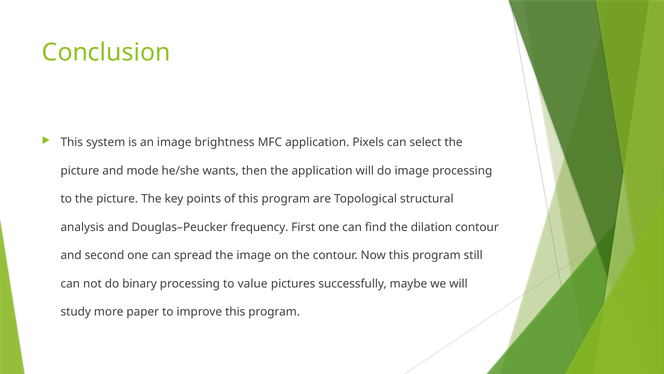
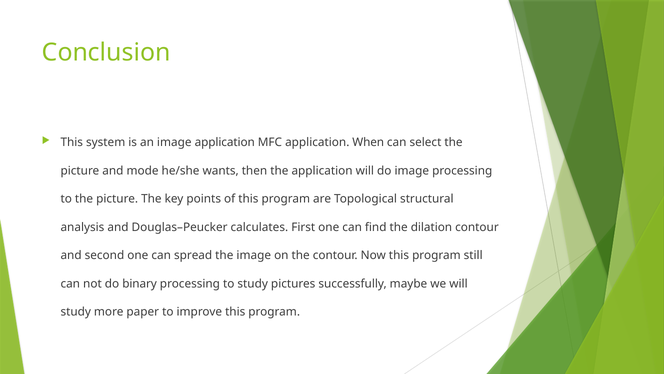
image brightness: brightness -> application
Pixels: Pixels -> When
frequency: frequency -> calculates
to value: value -> study
